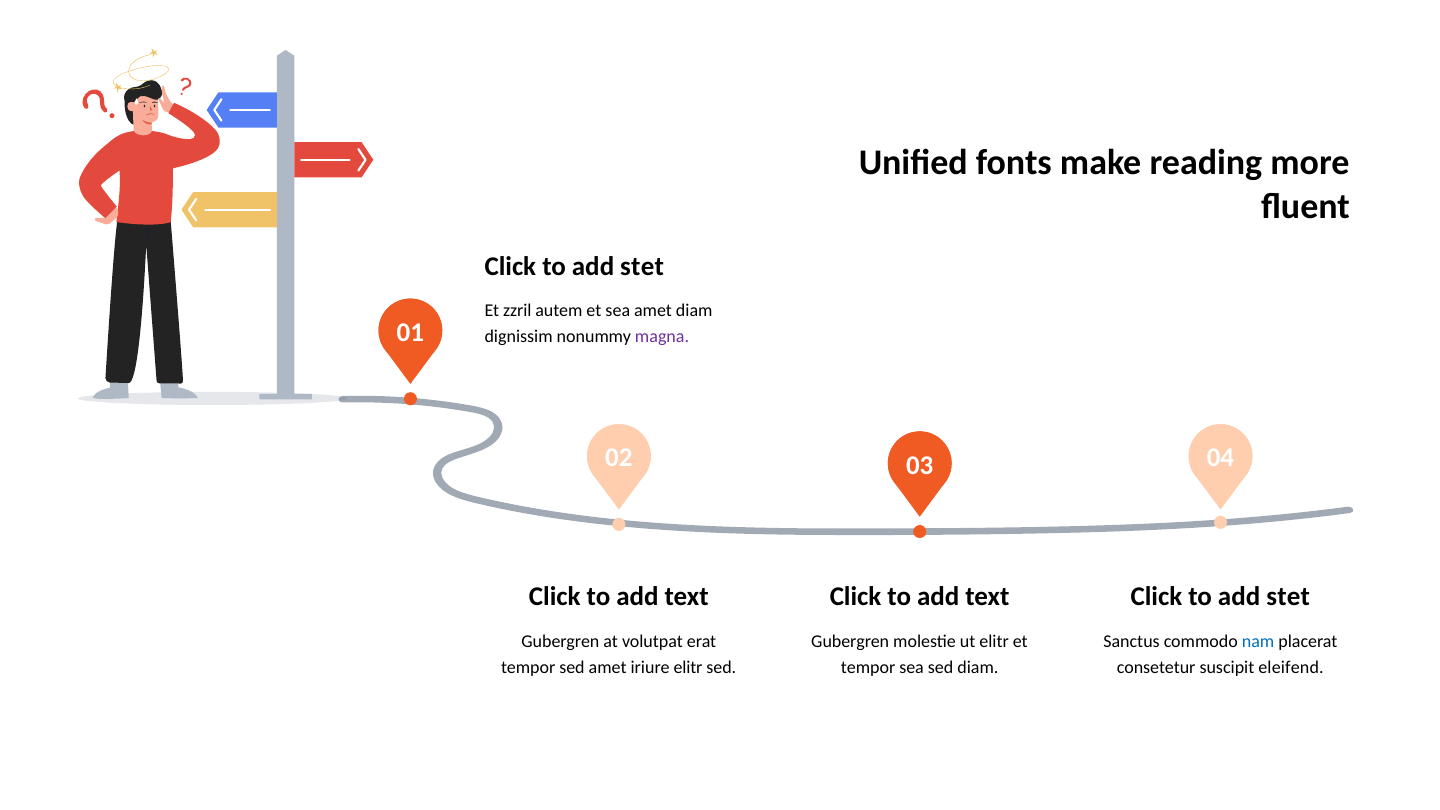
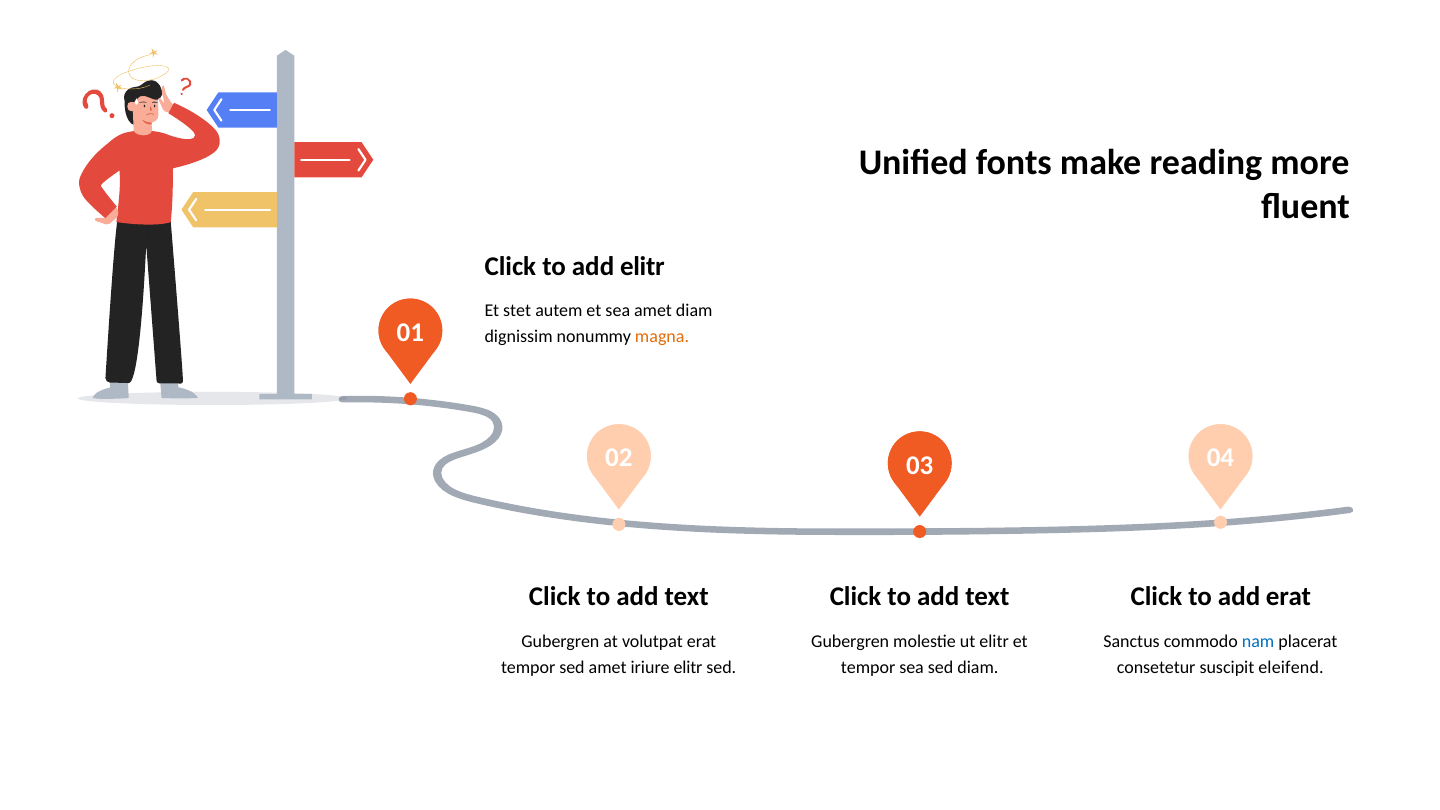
stet at (642, 266): stet -> elitr
zzril: zzril -> stet
magna colour: purple -> orange
stet at (1288, 597): stet -> erat
